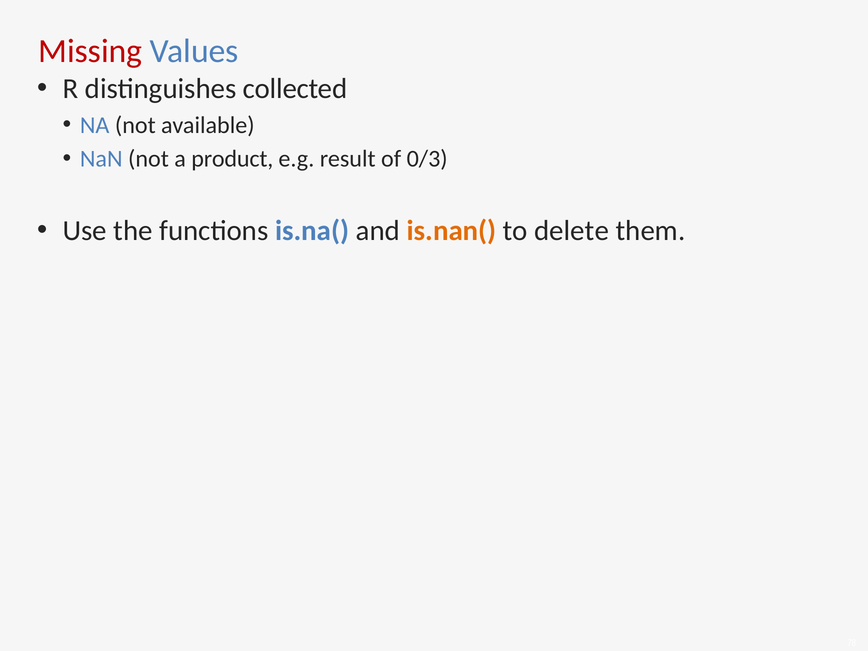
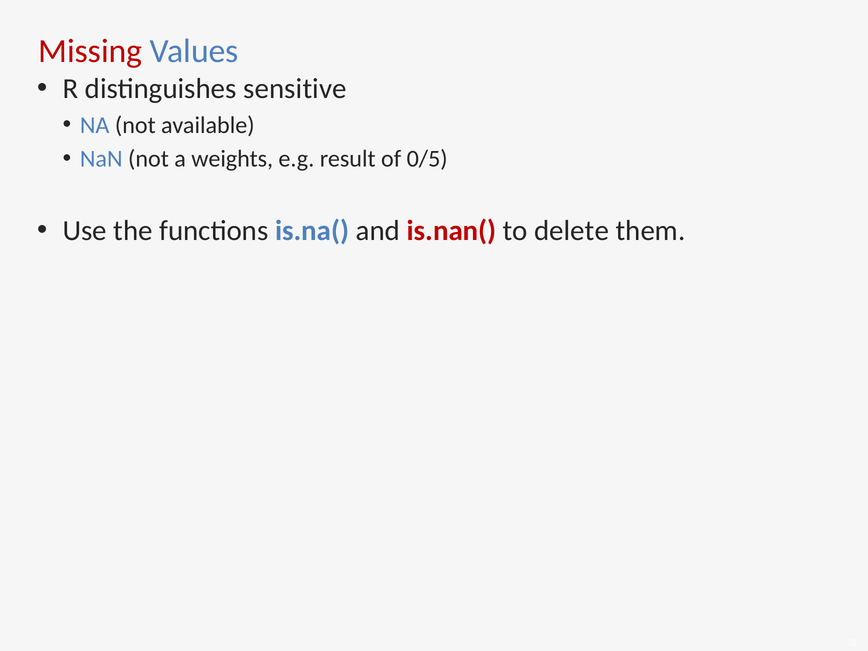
collected: collected -> sensitive
product: product -> weights
0/3: 0/3 -> 0/5
is.nan( colour: orange -> red
